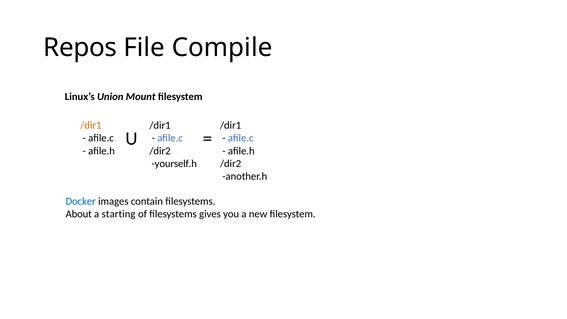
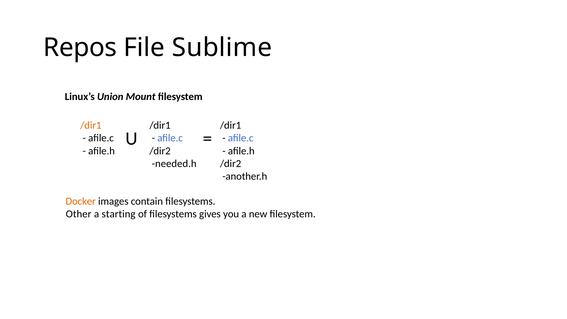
Compile: Compile -> Sublime
yourself.h: yourself.h -> needed.h
Docker colour: blue -> orange
About: About -> Other
